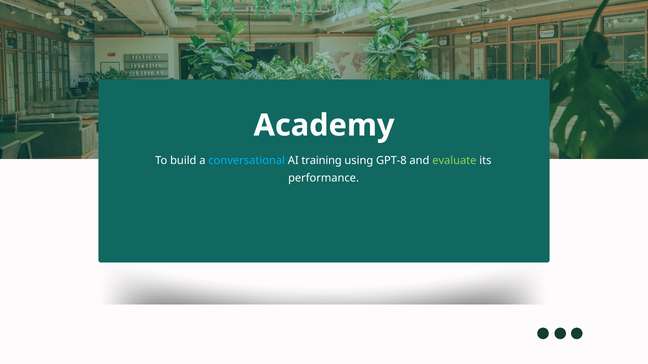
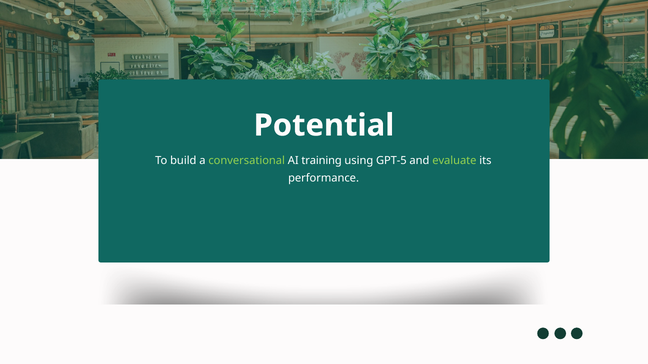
Academy: Academy -> Potential
conversational colour: light blue -> light green
GPT-8: GPT-8 -> GPT-5
